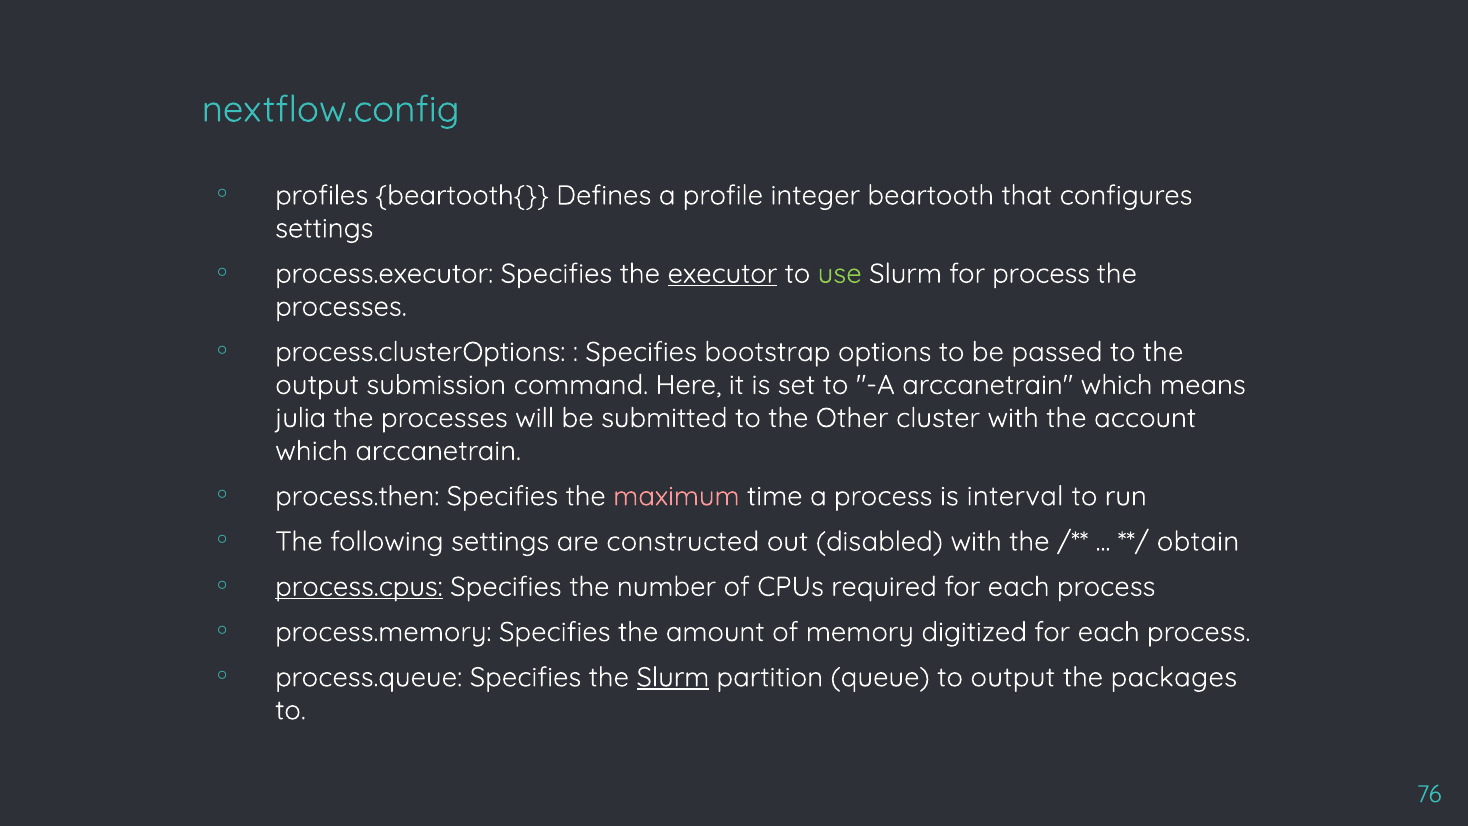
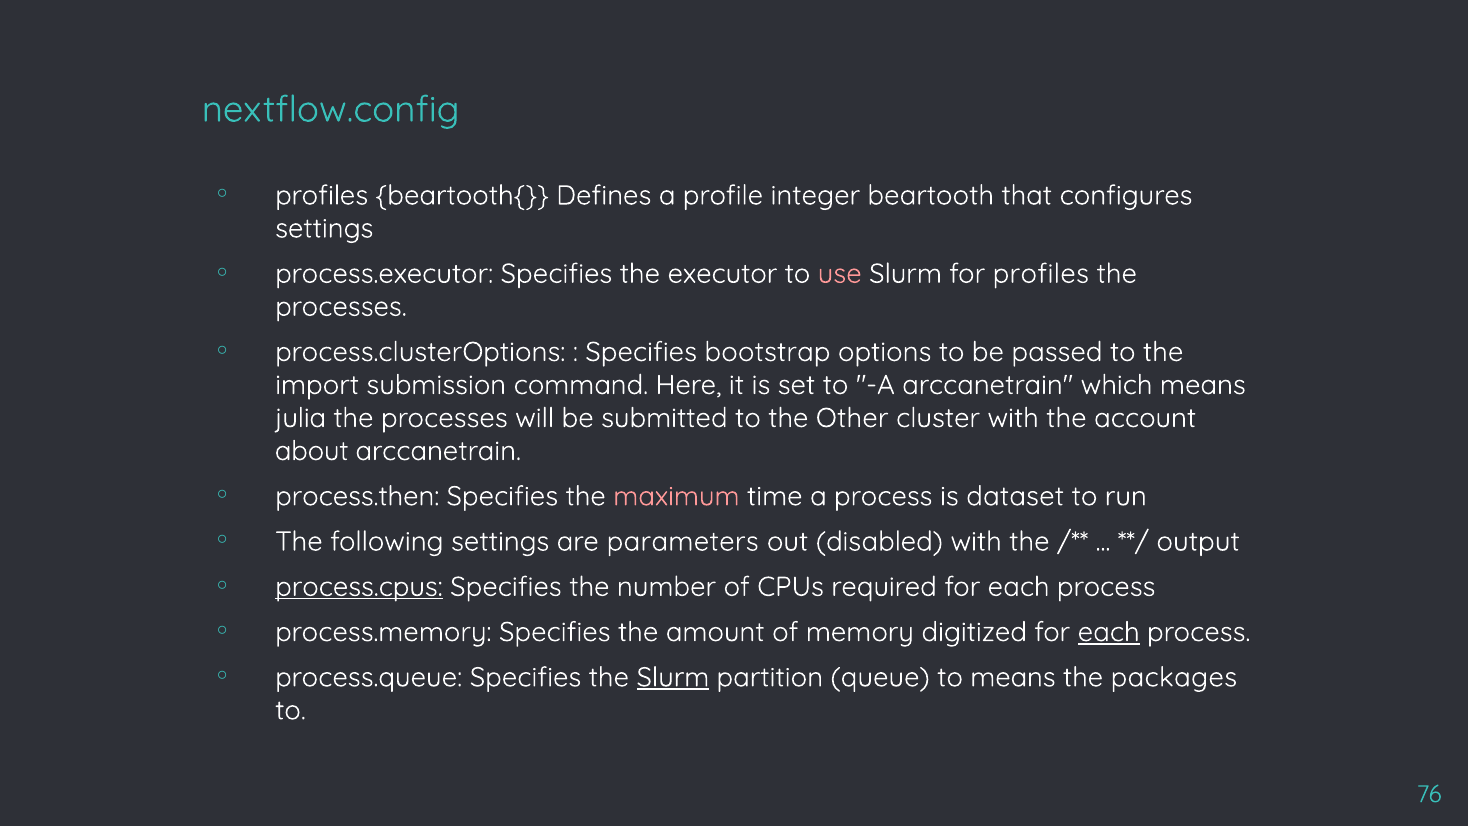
executor underline: present -> none
use colour: light green -> pink
for process: process -> profiles
output at (317, 385): output -> import
which at (311, 451): which -> about
interval: interval -> dataset
constructed: constructed -> parameters
obtain: obtain -> output
each at (1109, 632) underline: none -> present
to output: output -> means
